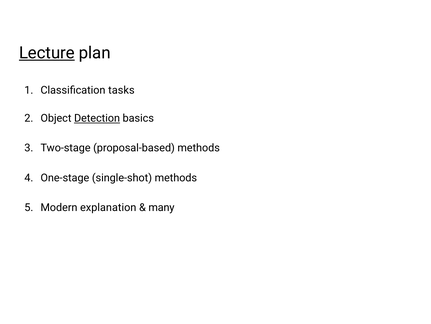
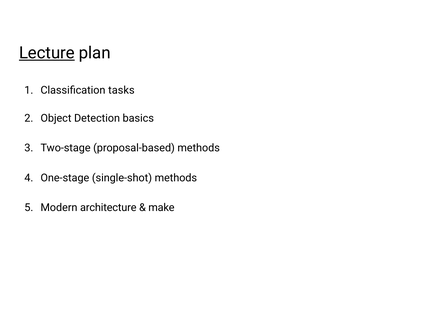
Detection underline: present -> none
explanation: explanation -> architecture
many: many -> make
